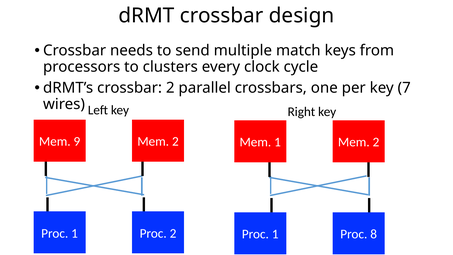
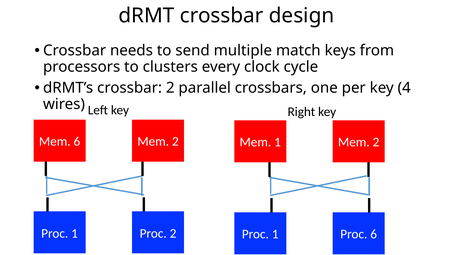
7: 7 -> 4
Mem 9: 9 -> 6
Proc 8: 8 -> 6
